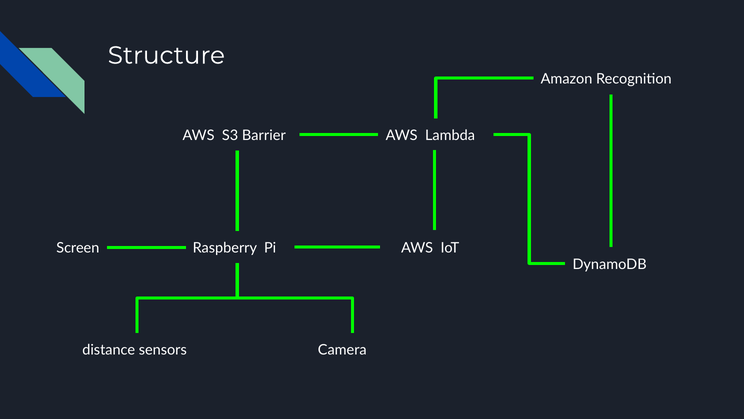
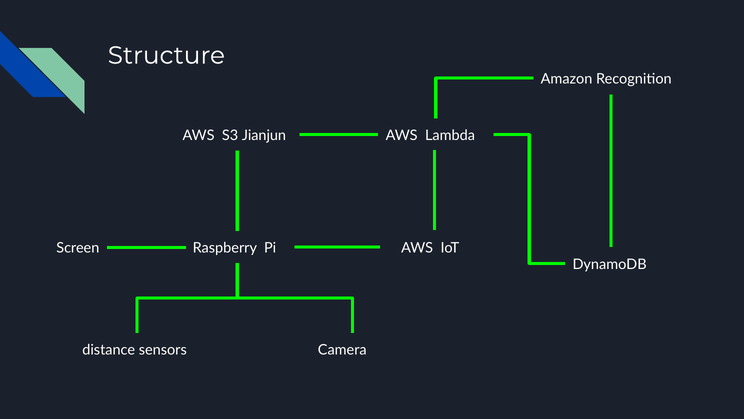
Barrier: Barrier -> Jianjun
